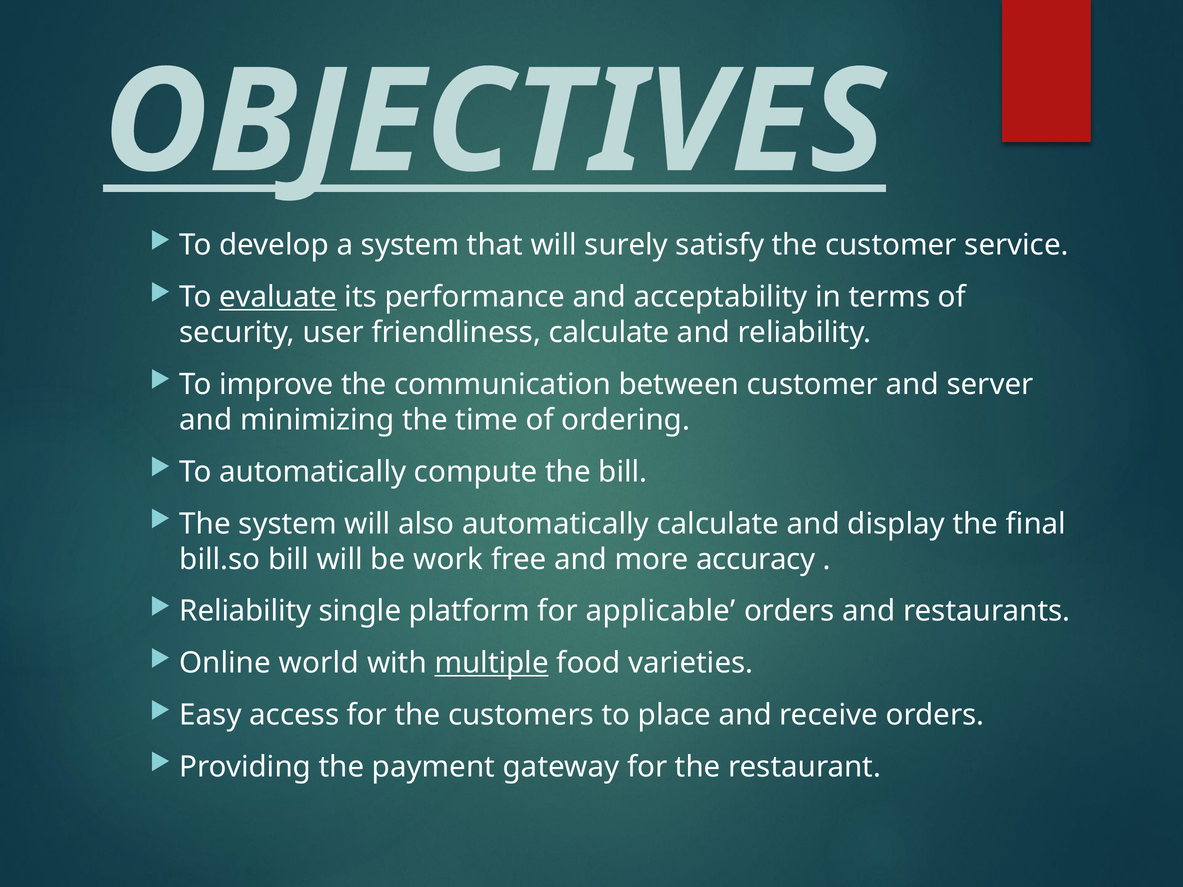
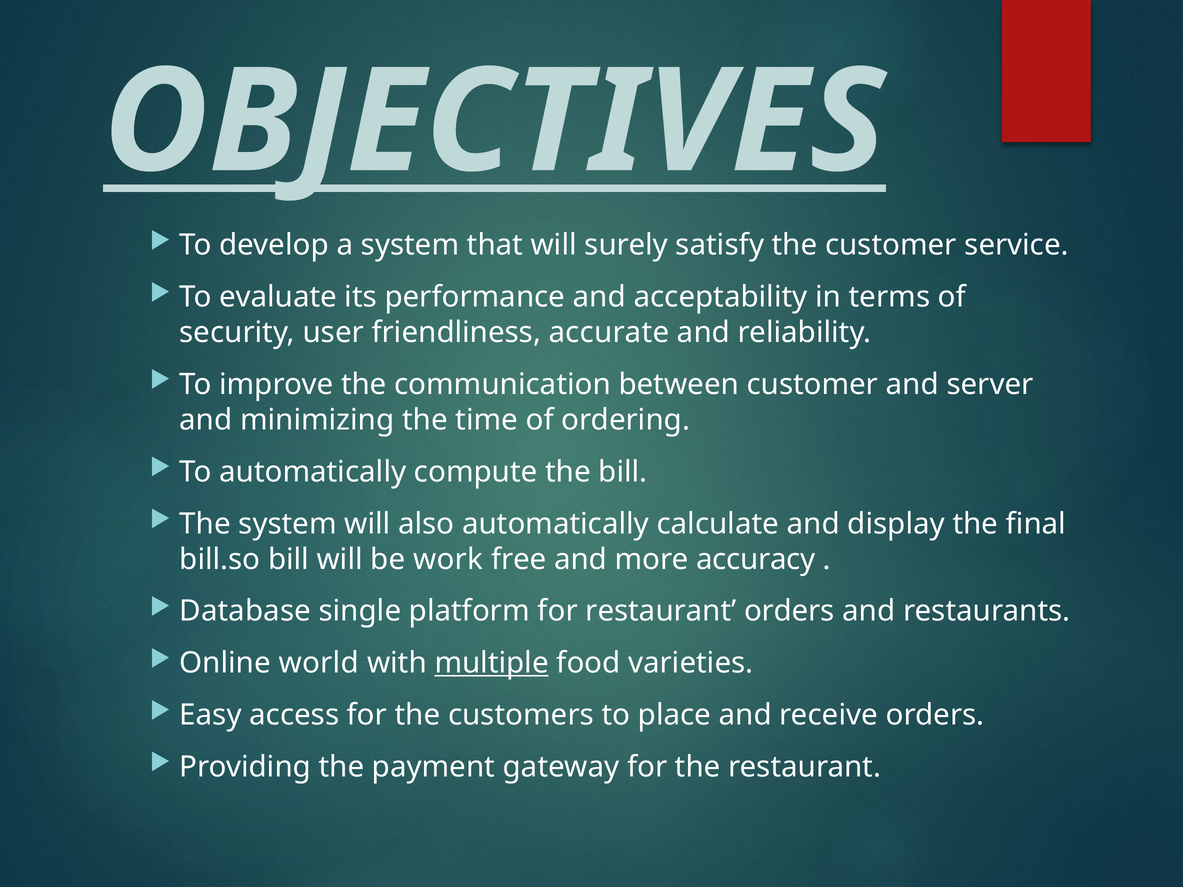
evaluate underline: present -> none
friendliness calculate: calculate -> accurate
Reliability at (245, 611): Reliability -> Database
for applicable: applicable -> restaurant
